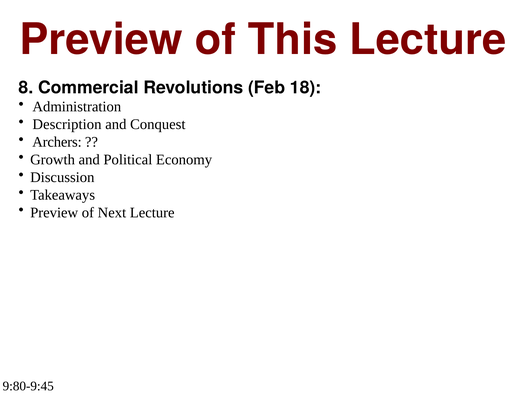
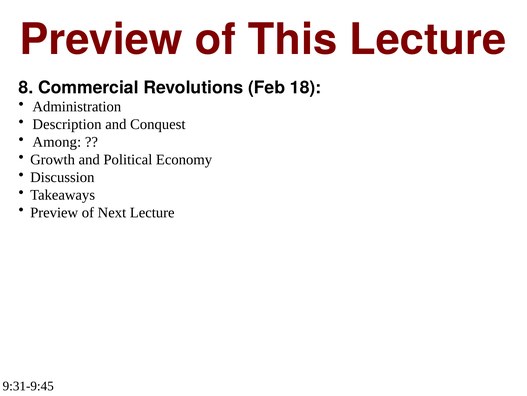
Archers: Archers -> Among
9:80-9:45: 9:80-9:45 -> 9:31-9:45
